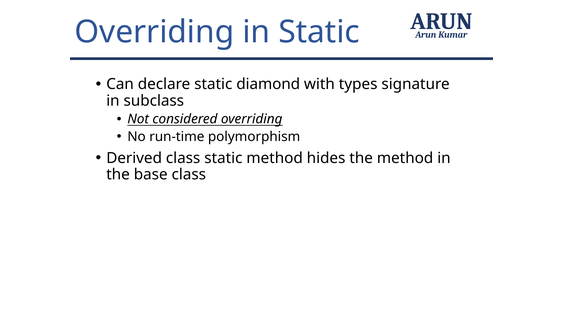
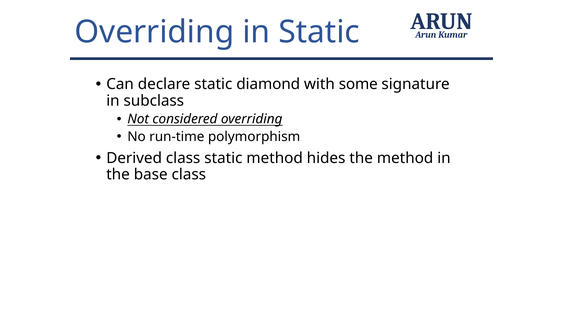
types: types -> some
